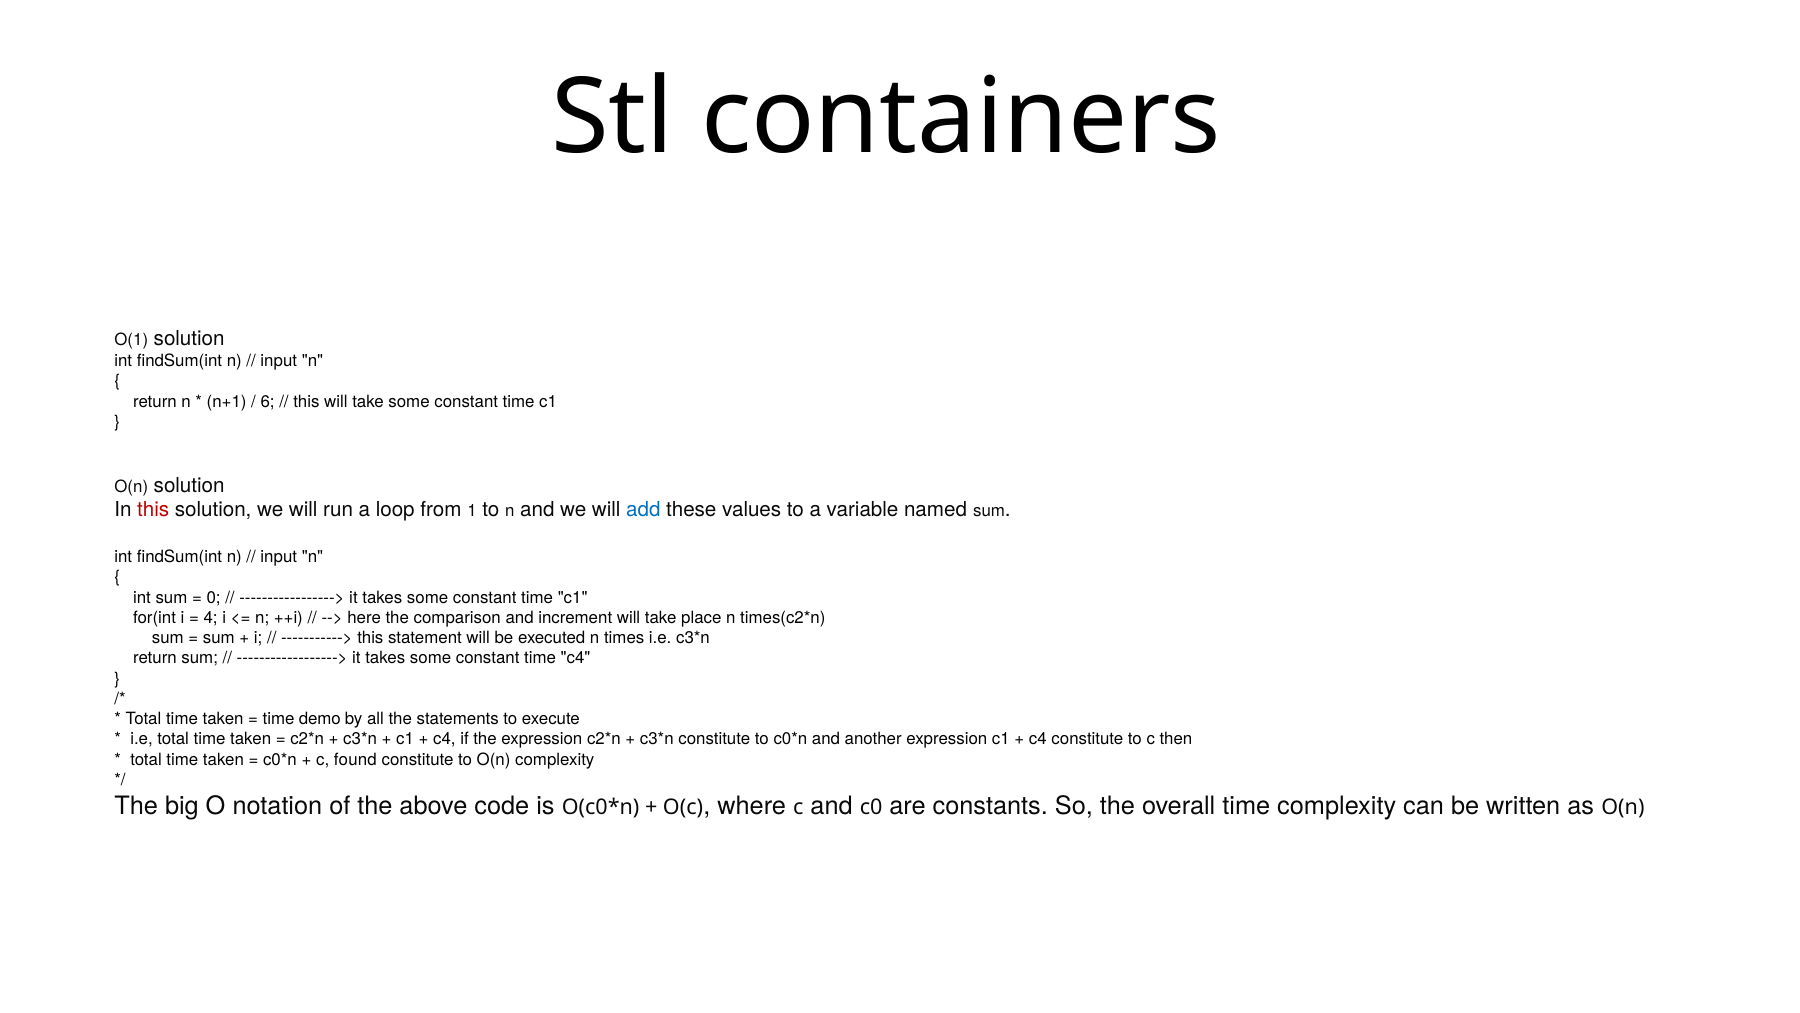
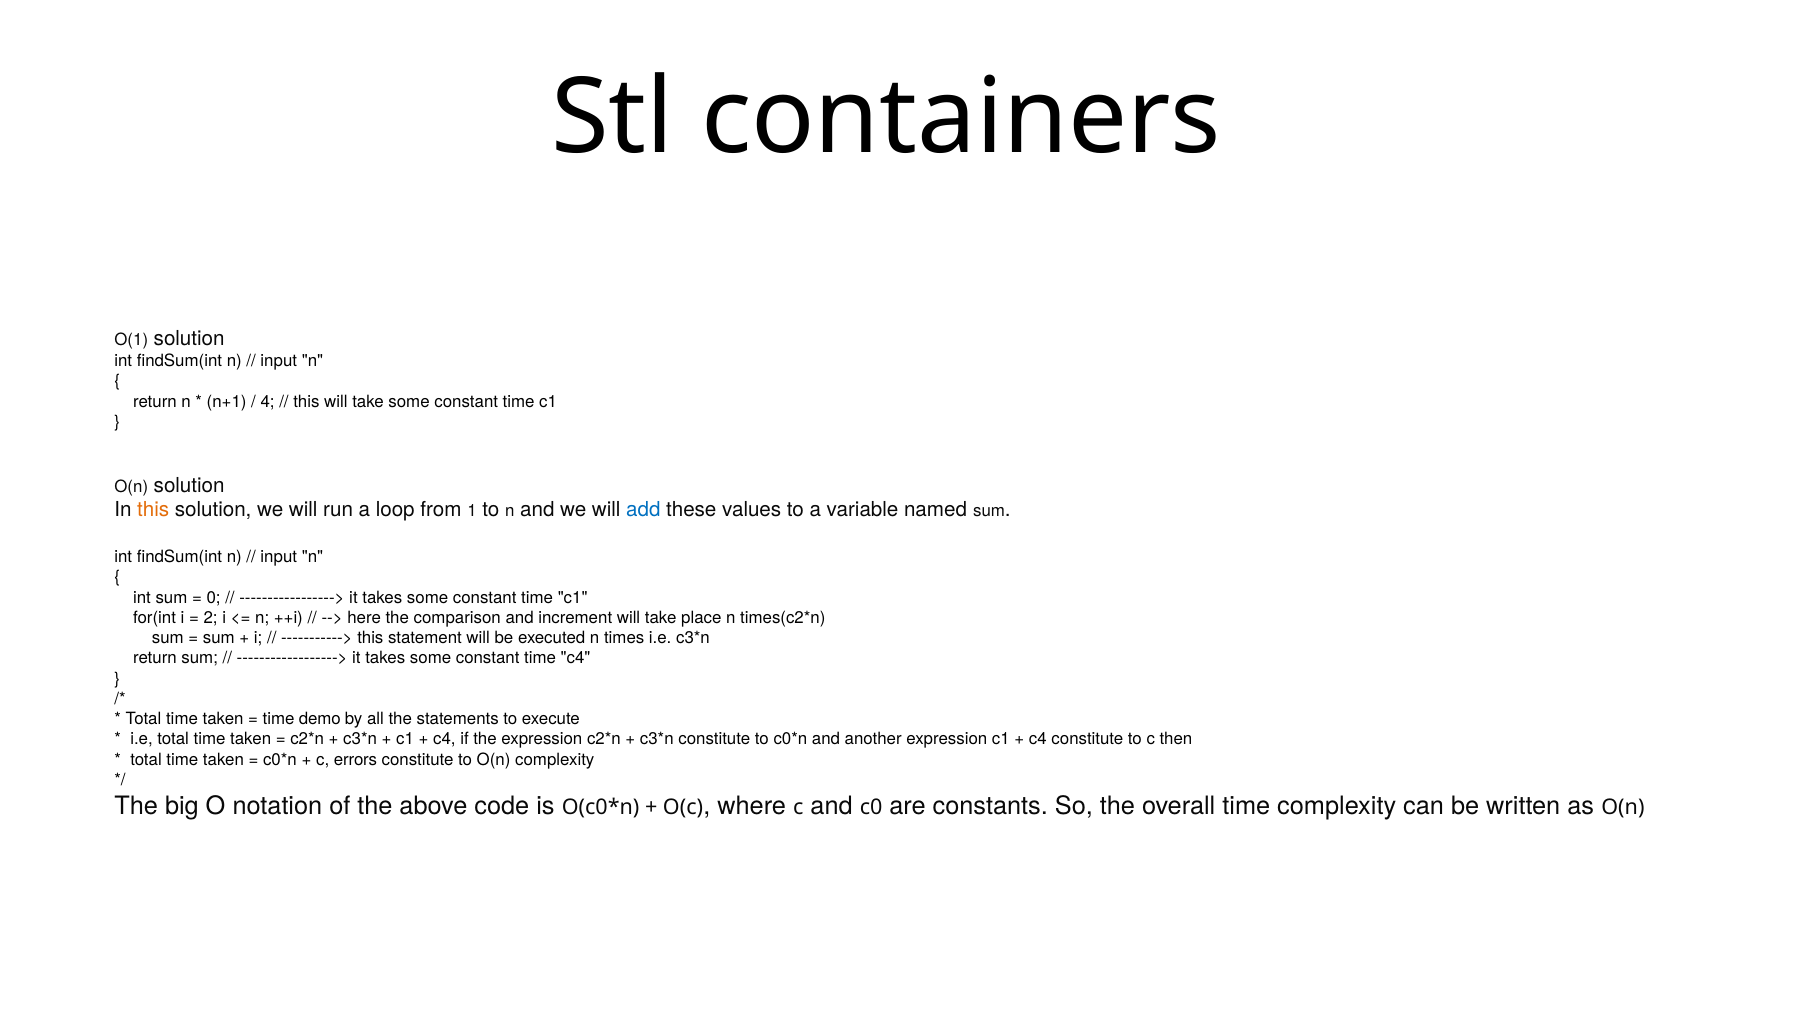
6: 6 -> 4
this at (153, 510) colour: red -> orange
4: 4 -> 2
found: found -> errors
